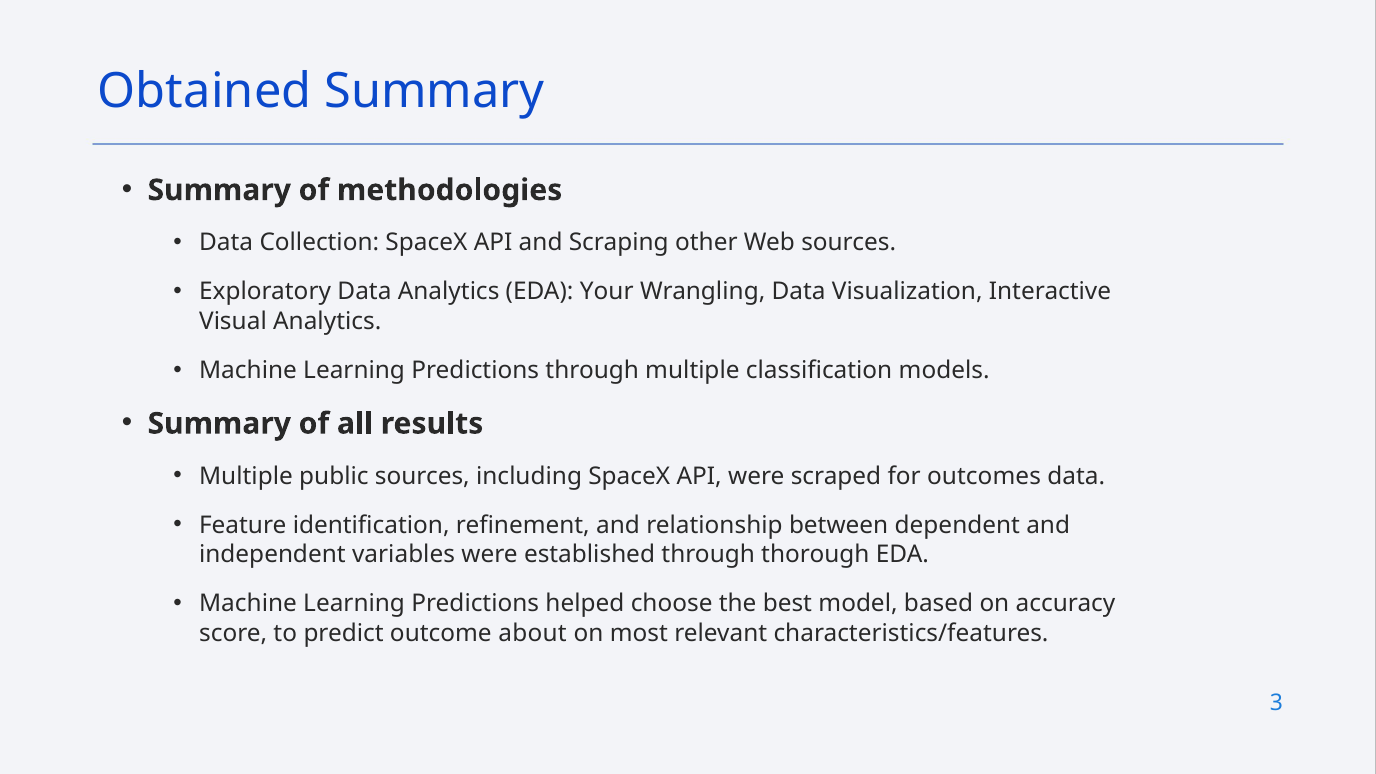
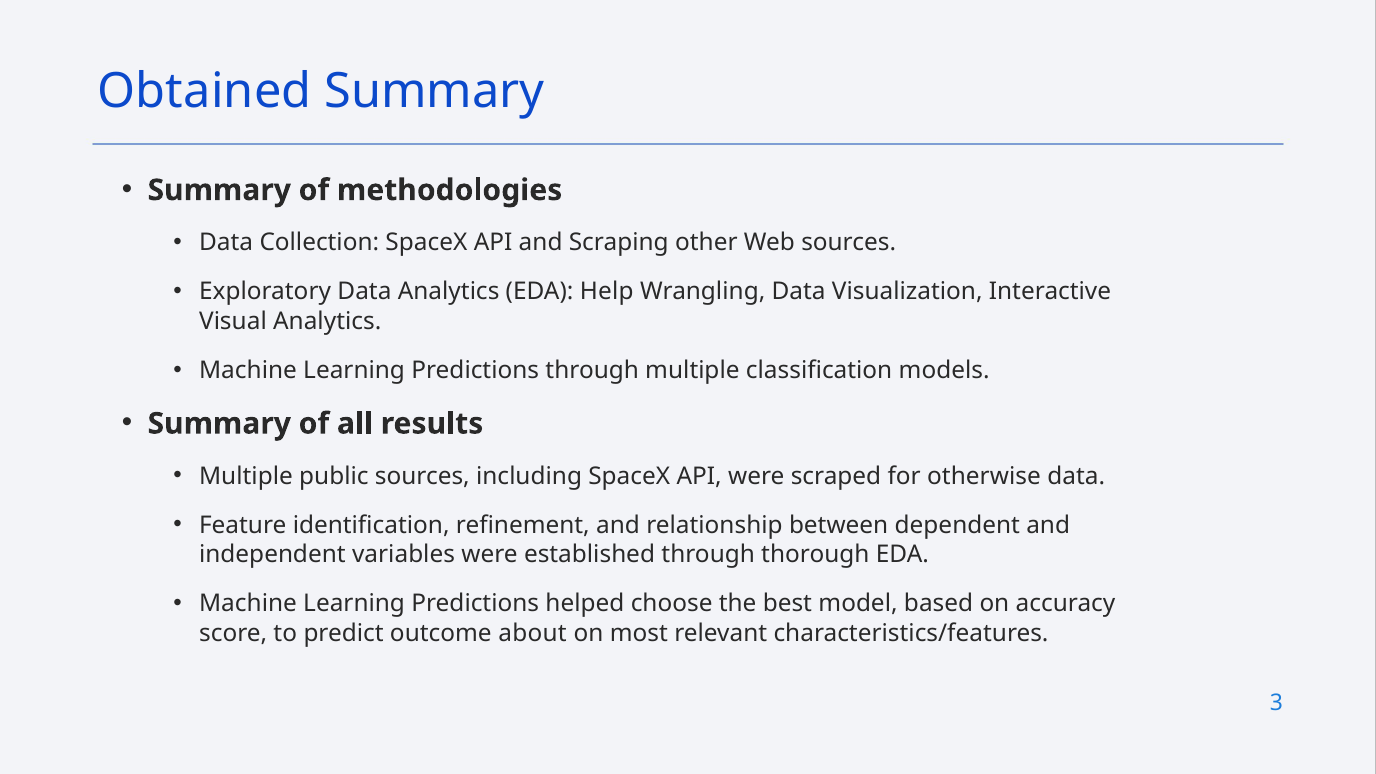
Your: Your -> Help
outcomes: outcomes -> otherwise
